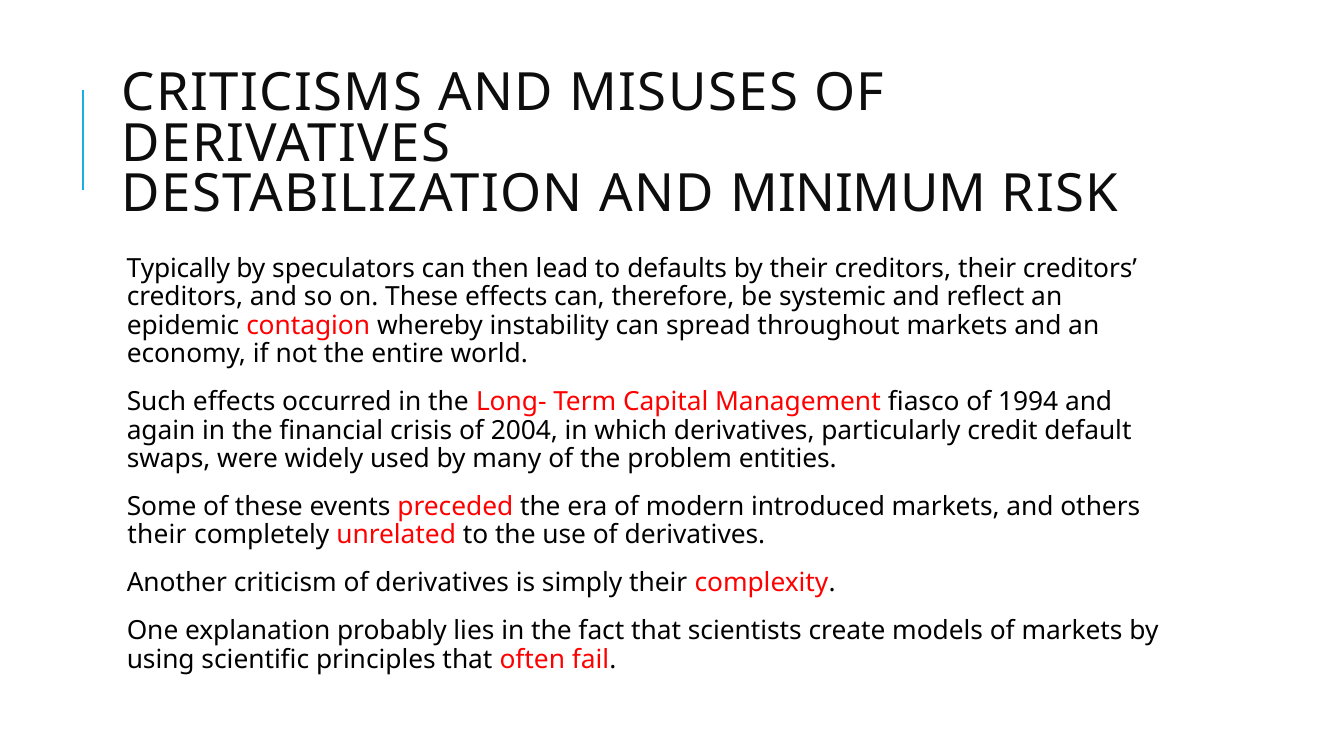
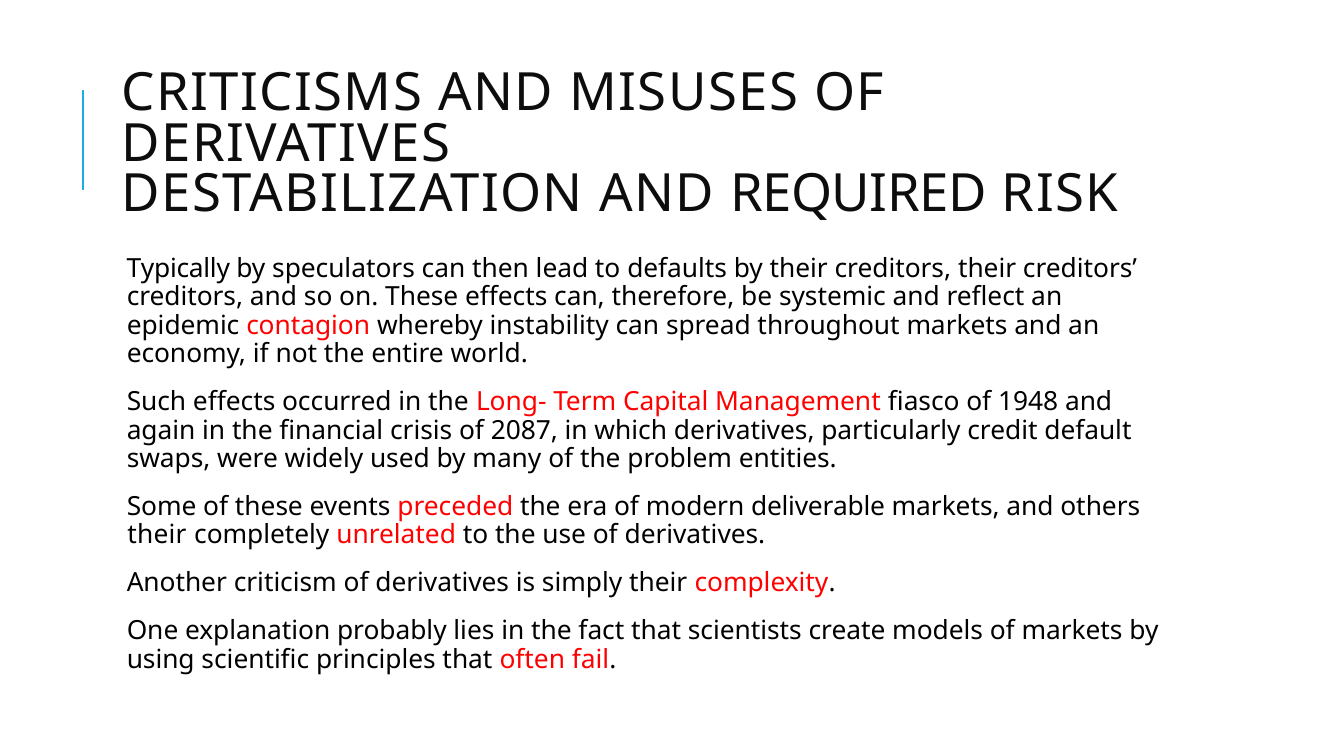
MINIMUM: MINIMUM -> REQUIRED
1994: 1994 -> 1948
2004: 2004 -> 2087
introduced: introduced -> deliverable
